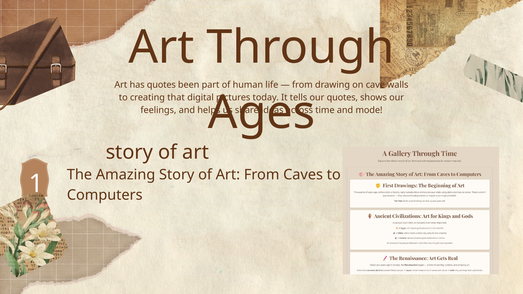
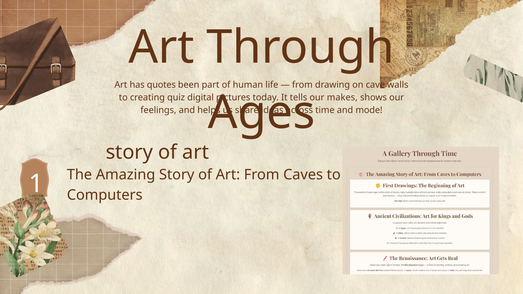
that: that -> quiz
our quotes: quotes -> makes
